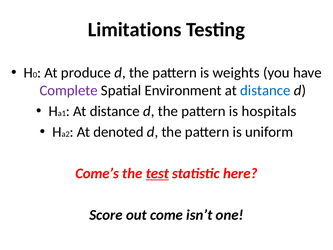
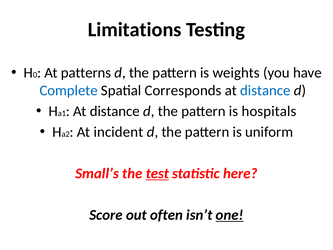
produce: produce -> patterns
Complete colour: purple -> blue
Environment: Environment -> Corresponds
denoted: denoted -> incident
Come’s: Come’s -> Small’s
come: come -> often
one underline: none -> present
